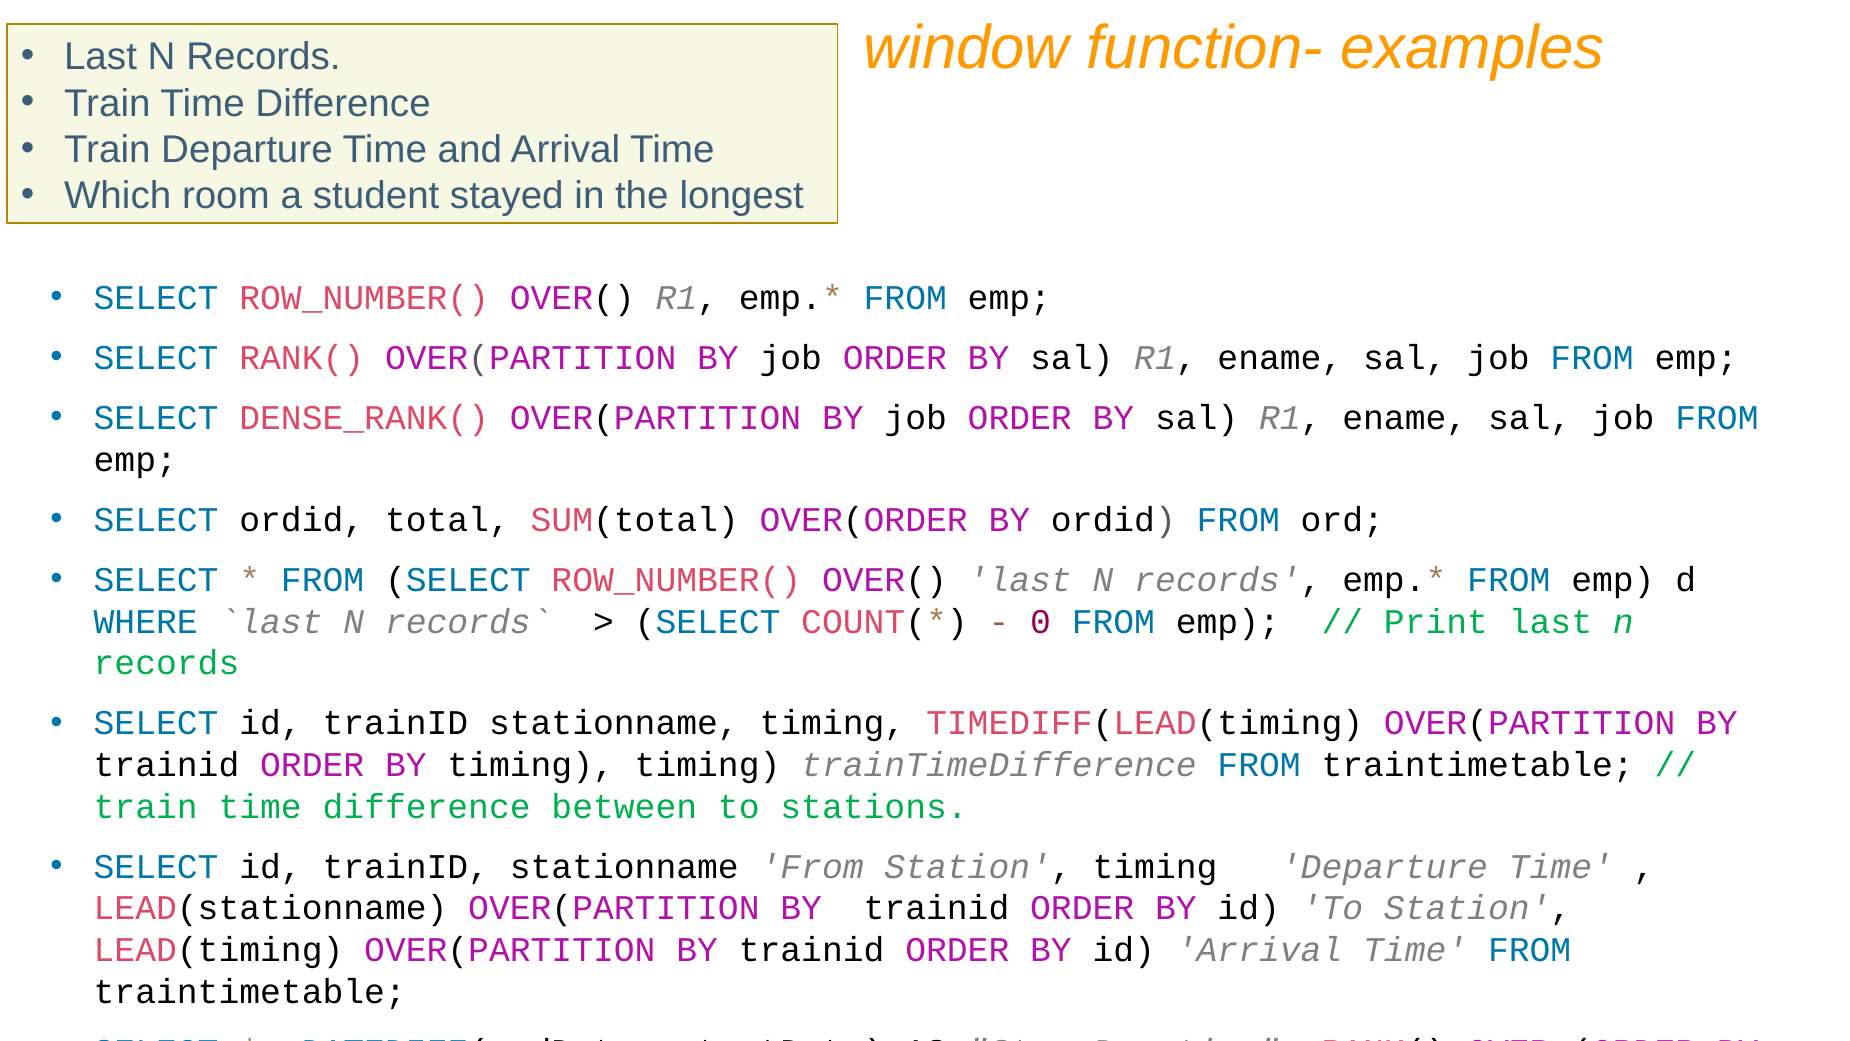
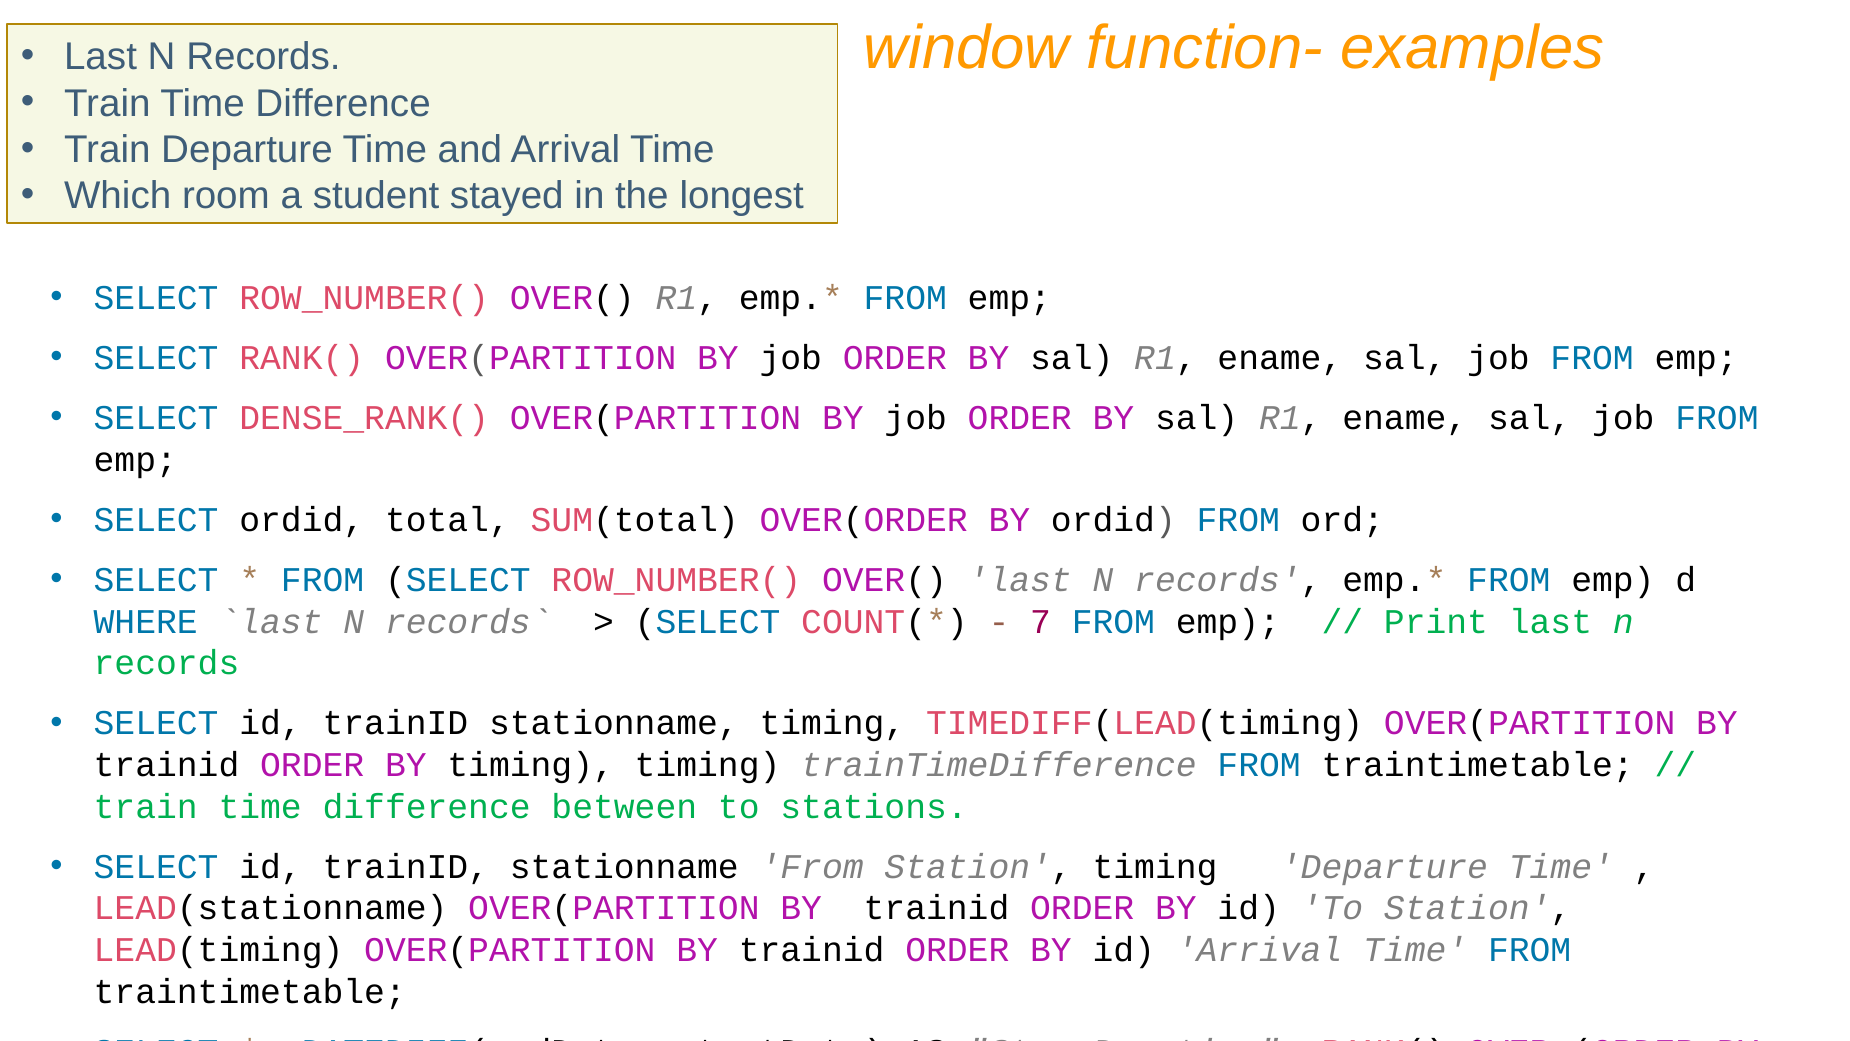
0: 0 -> 7
